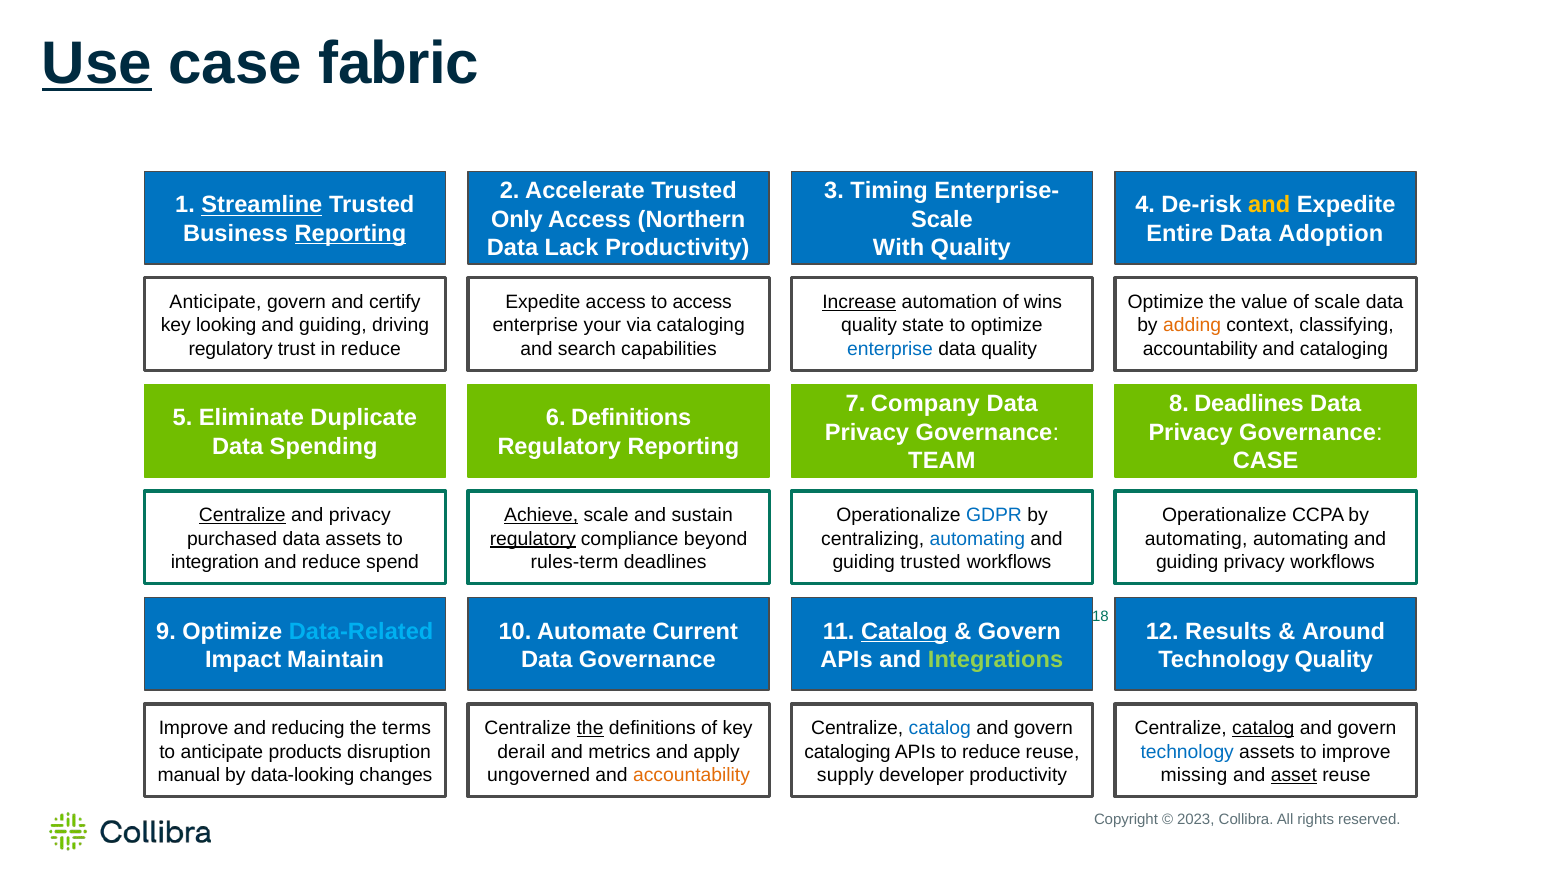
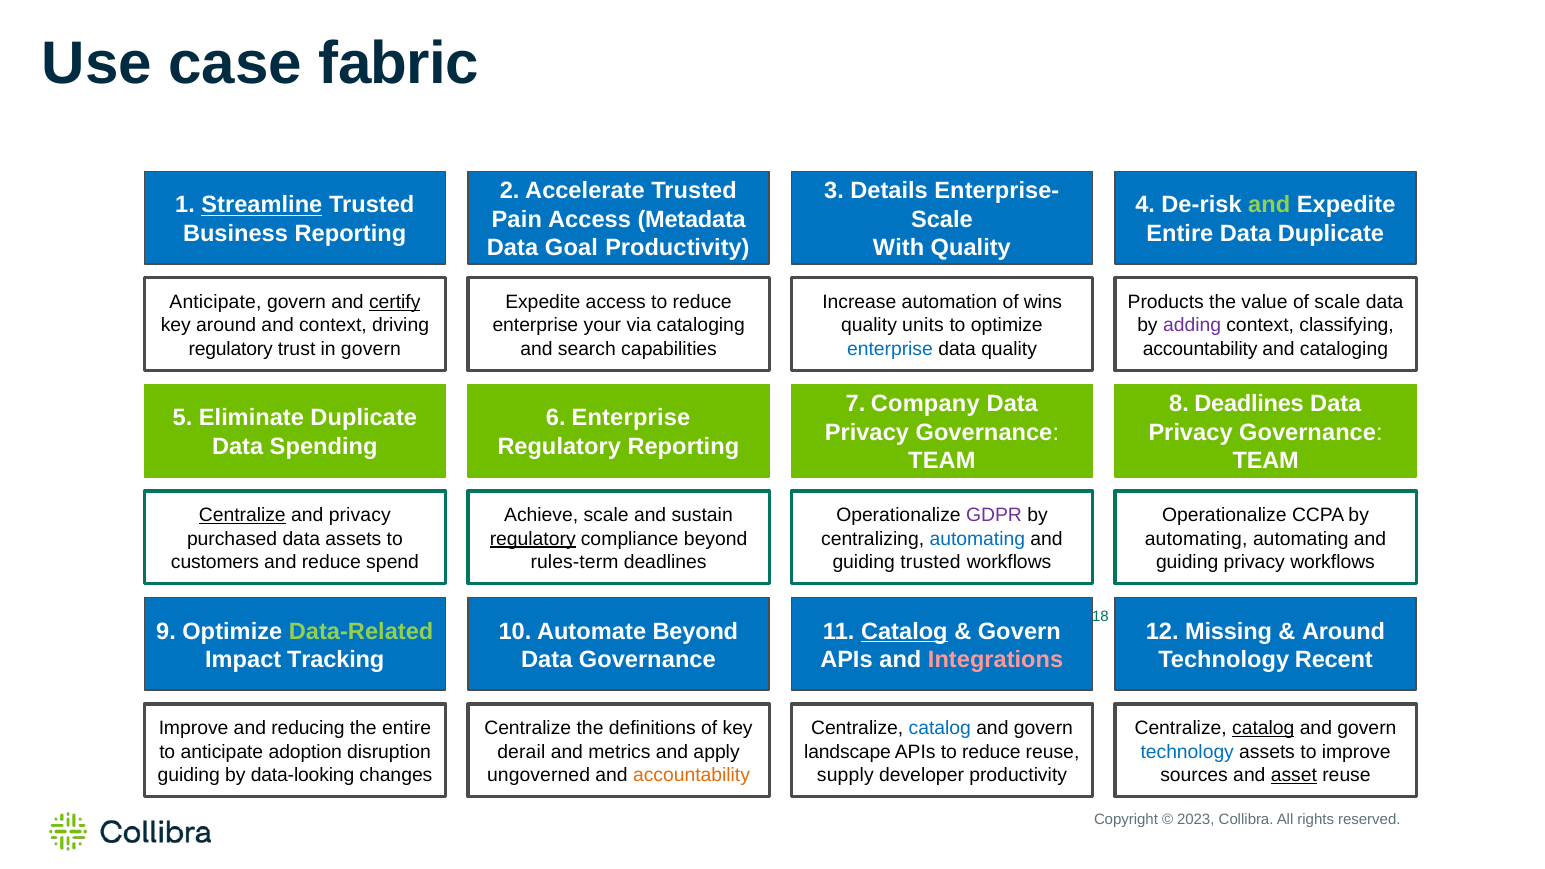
Use underline: present -> none
Timing: Timing -> Details
and at (1269, 205) colour: yellow -> light green
Only: Only -> Pain
Northern: Northern -> Metadata
Reporting at (350, 233) underline: present -> none
Data Adoption: Adoption -> Duplicate
Lack: Lack -> Goal
certify underline: none -> present
access to access: access -> reduce
Increase underline: present -> none
Optimize at (1166, 302): Optimize -> Products
key looking: looking -> around
guiding at (333, 326): guiding -> context
state: state -> units
adding colour: orange -> purple
in reduce: reduce -> govern
6 Definitions: Definitions -> Enterprise
CASE at (1266, 461): CASE -> TEAM
Achieve underline: present -> none
GDPR colour: blue -> purple
integration: integration -> customers
Data-Related colour: light blue -> light green
Automate Current: Current -> Beyond
Results: Results -> Missing
Maintain: Maintain -> Tracking
Integrations colour: light green -> pink
Technology Quality: Quality -> Recent
the terms: terms -> entire
the at (590, 729) underline: present -> none
products: products -> adoption
cataloging at (848, 752): cataloging -> landscape
manual at (189, 775): manual -> guiding
missing: missing -> sources
